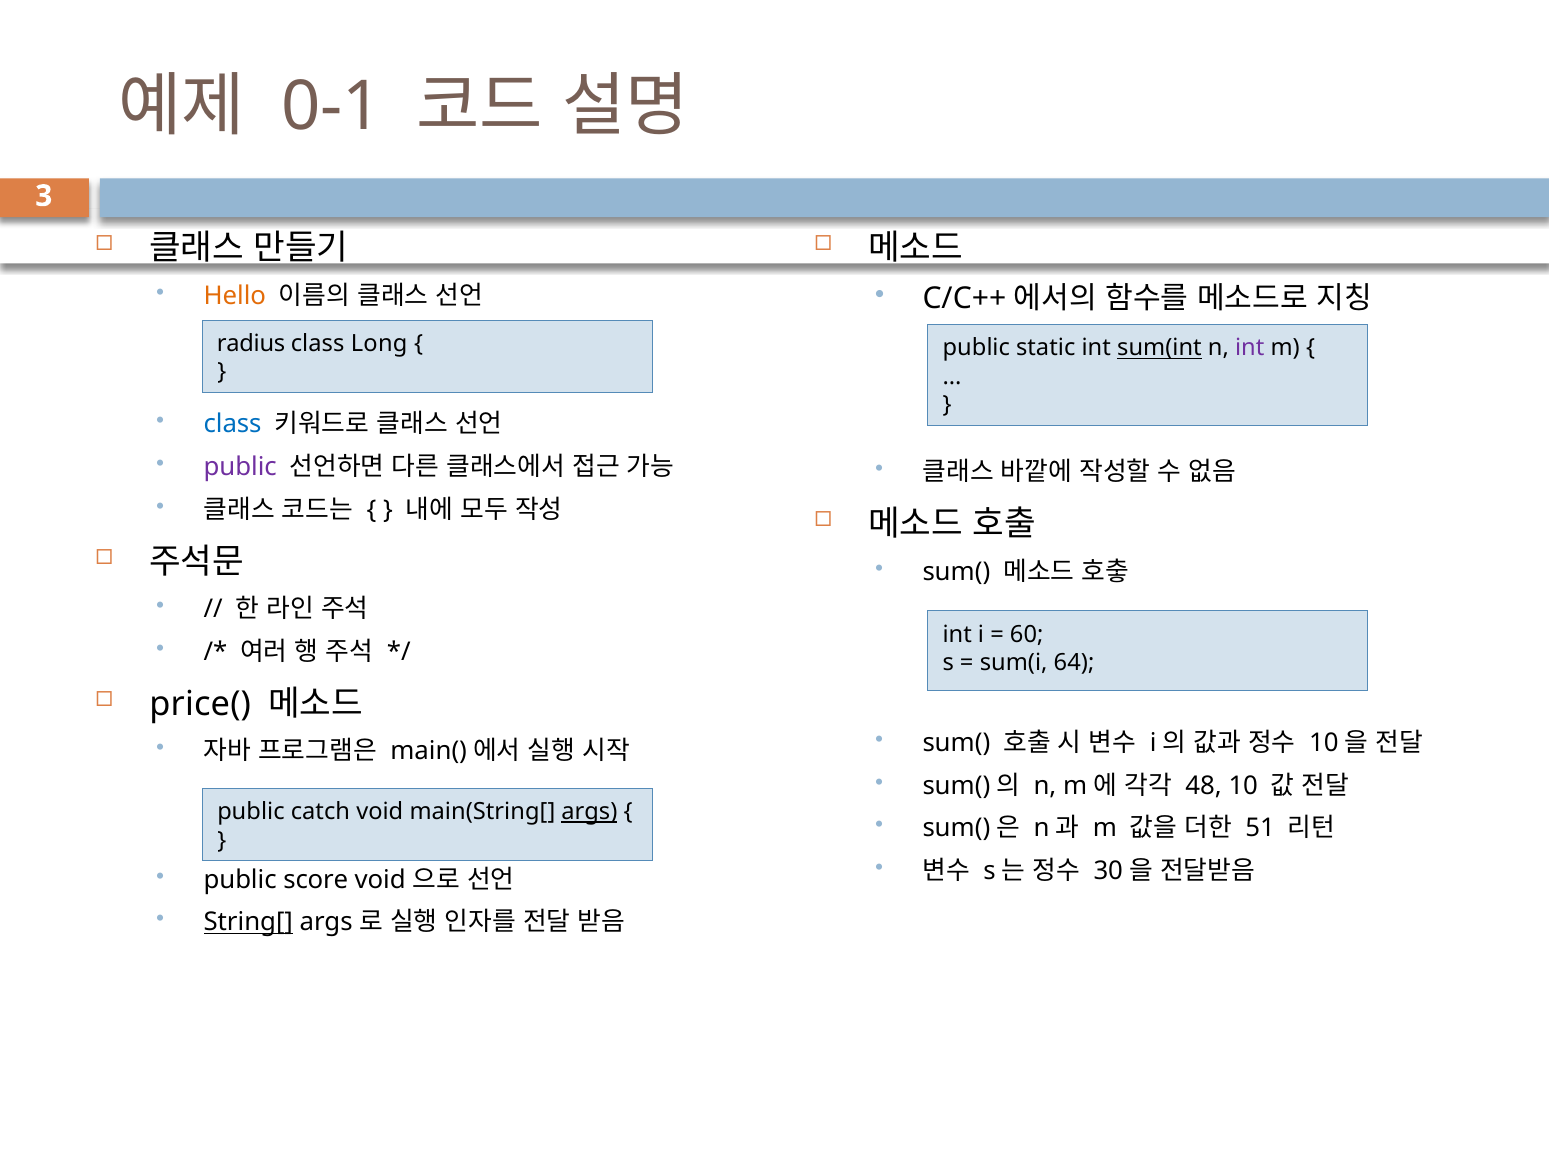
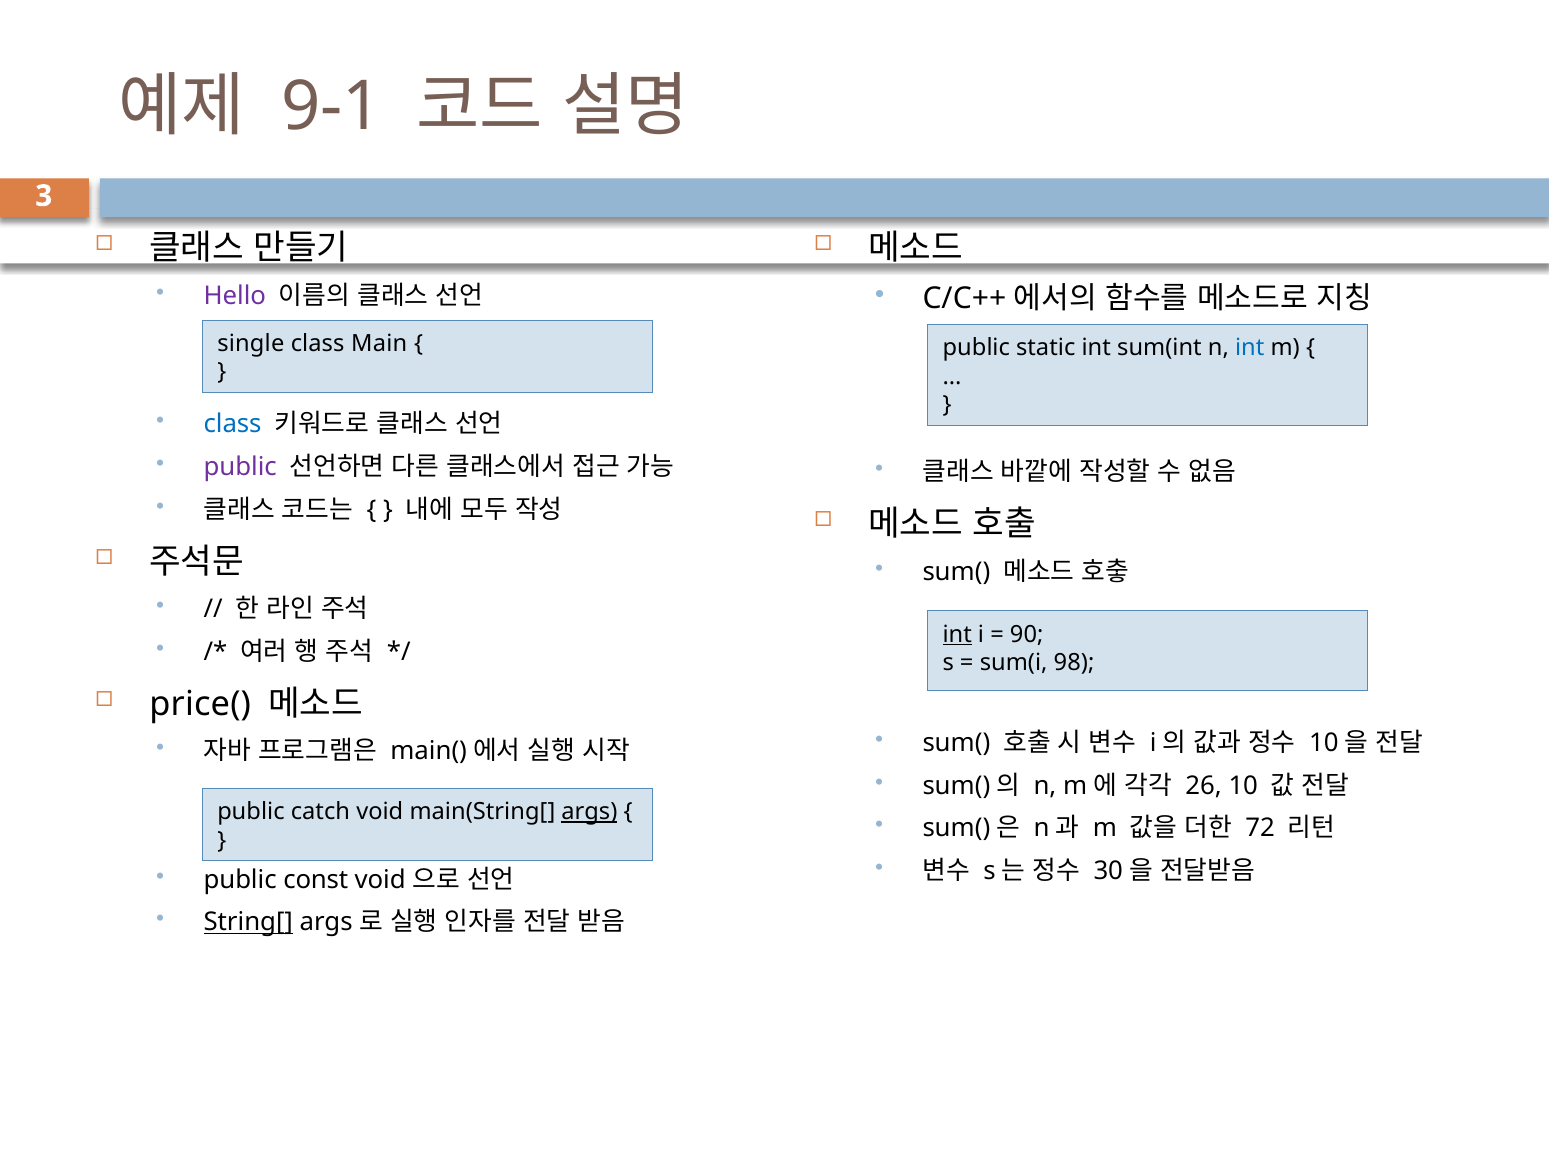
0-1: 0-1 -> 9-1
Hello colour: orange -> purple
radius: radius -> single
Long: Long -> Main
sum(int underline: present -> none
int at (1250, 348) colour: purple -> blue
int at (957, 634) underline: none -> present
60: 60 -> 90
64: 64 -> 98
48: 48 -> 26
51: 51 -> 72
score: score -> const
